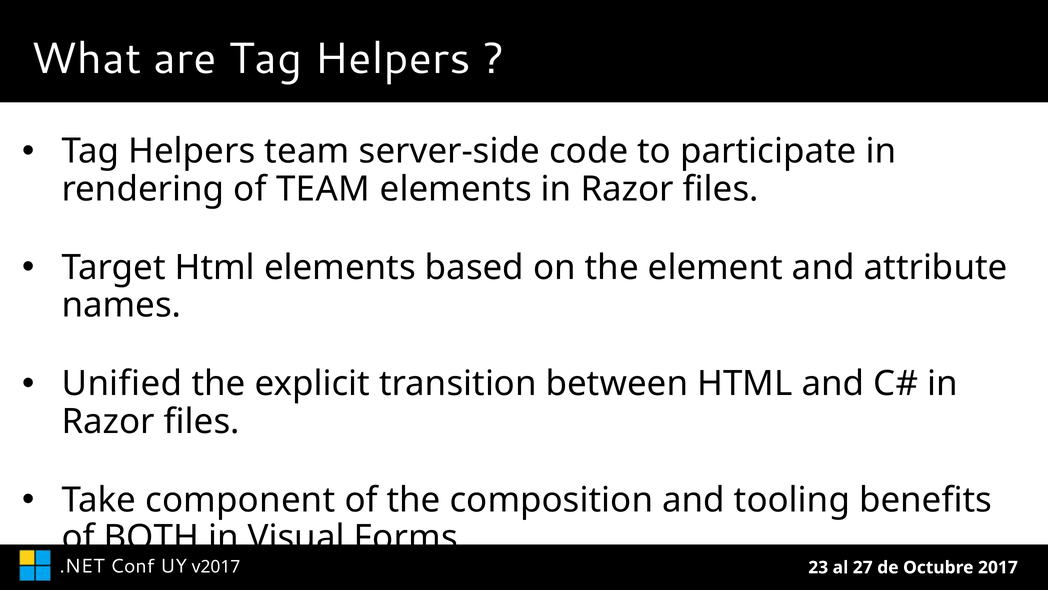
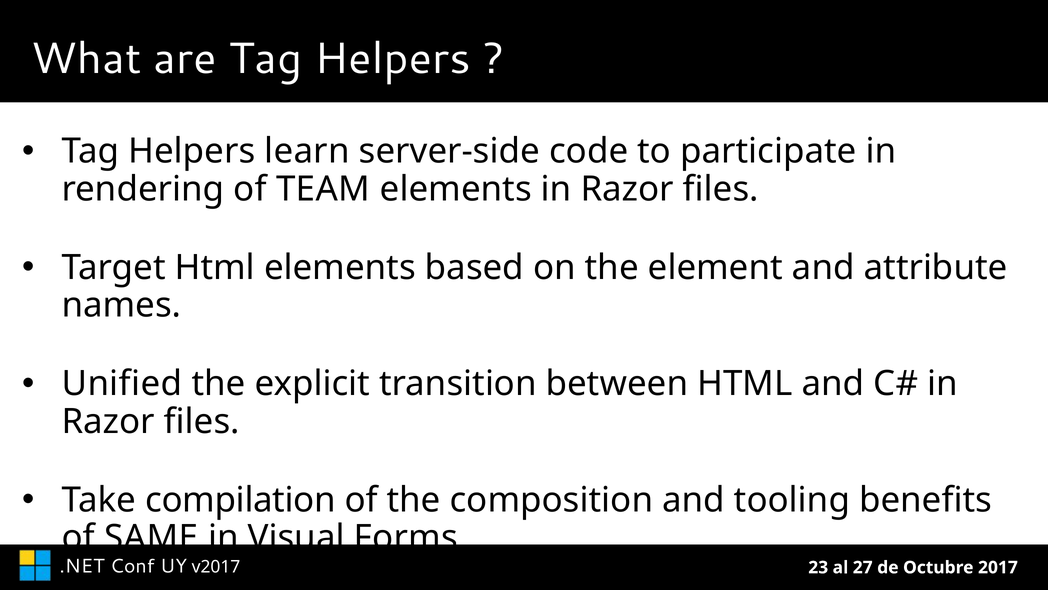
Helpers team: team -> learn
component: component -> compilation
BOTH: BOTH -> SAME
